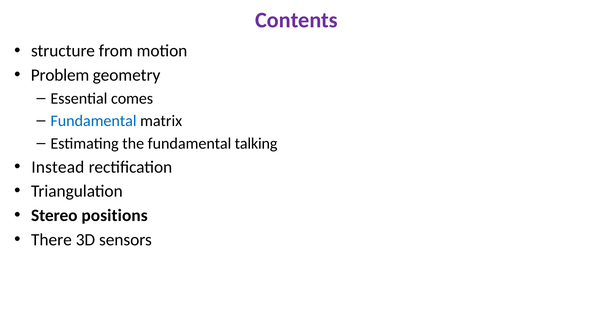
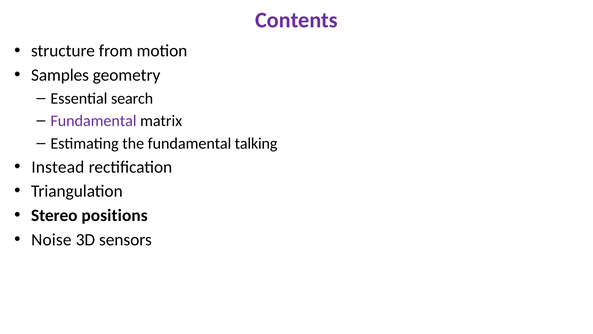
Problem: Problem -> Samples
comes: comes -> search
Fundamental at (93, 121) colour: blue -> purple
There: There -> Noise
